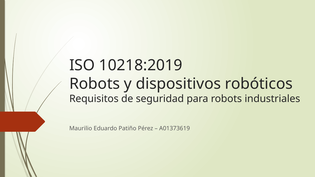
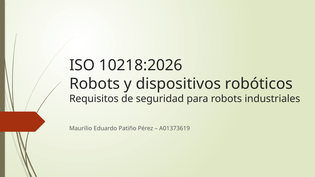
10218:2019: 10218:2019 -> 10218:2026
